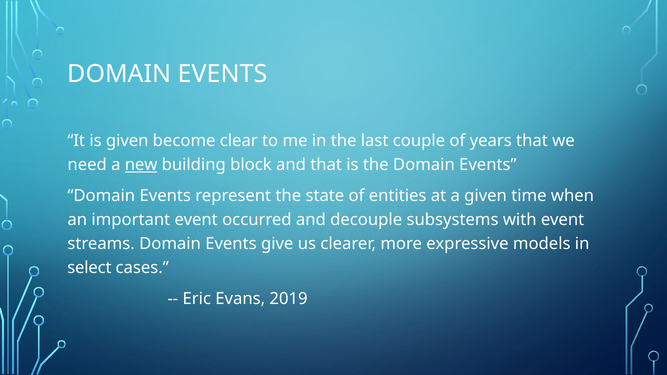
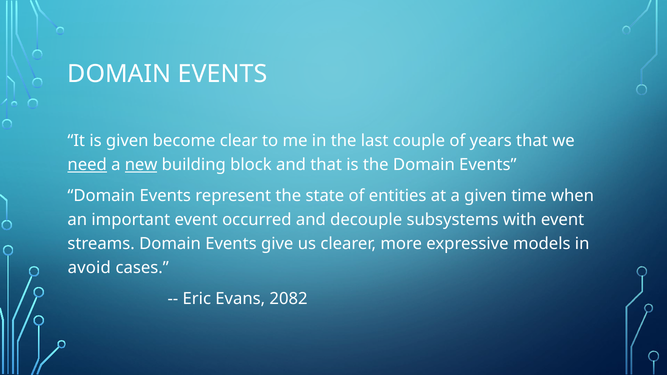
need underline: none -> present
select: select -> avoid
2019: 2019 -> 2082
